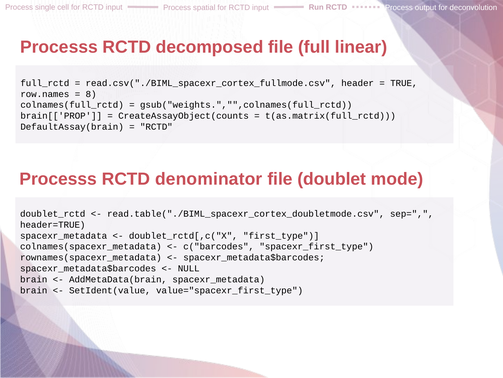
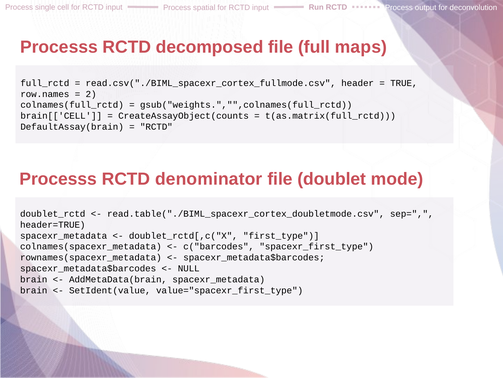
linear: linear -> maps
8: 8 -> 2
brain[['PROP: brain[['PROP -> brain[['CELL
